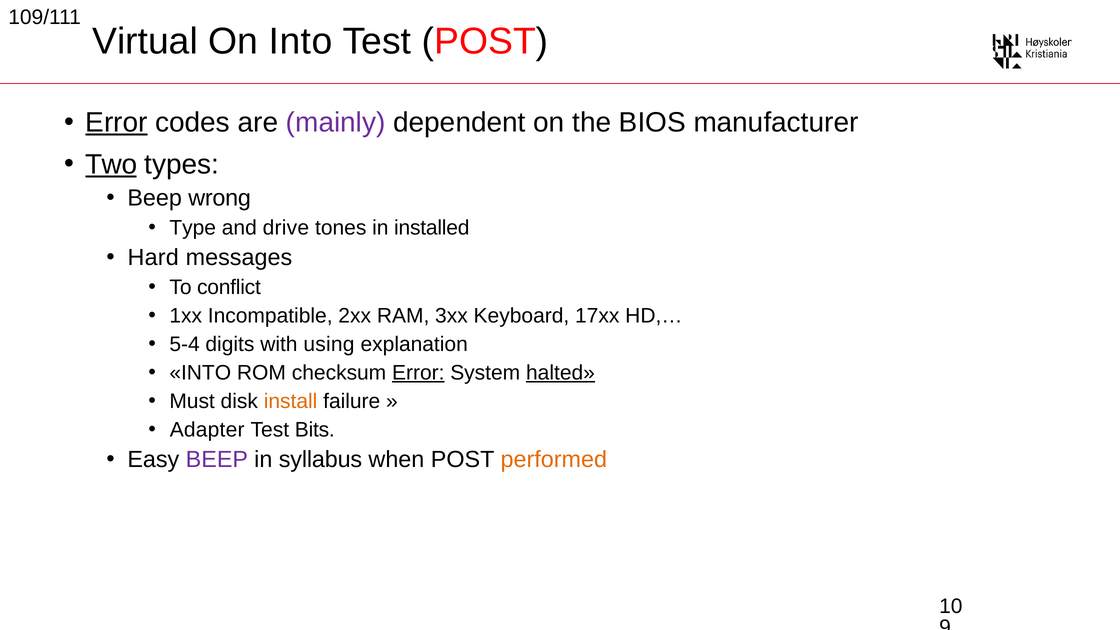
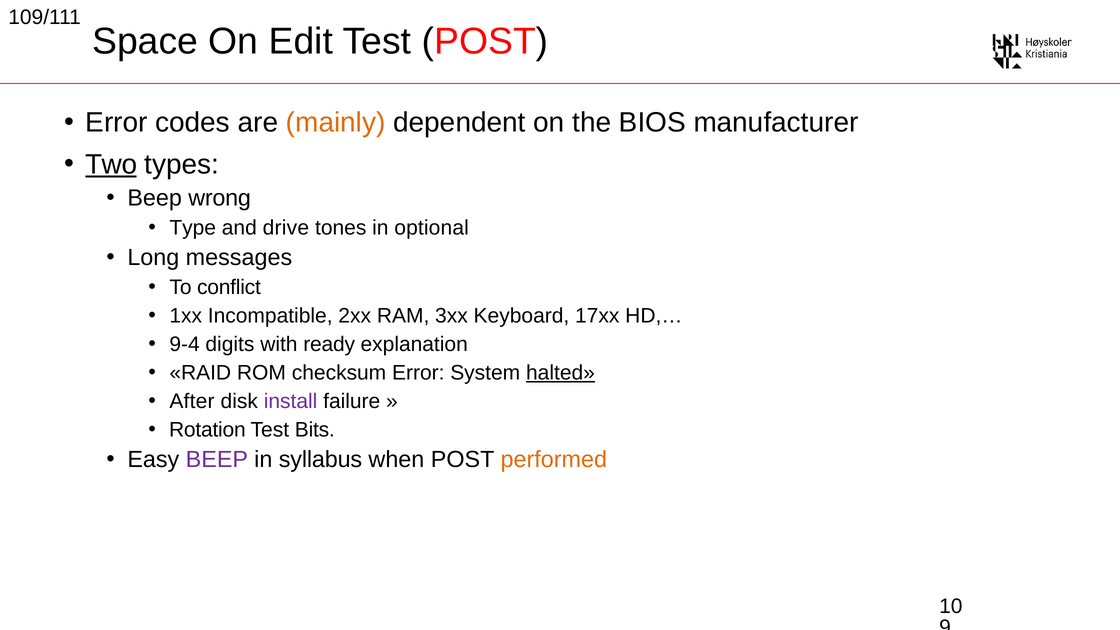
Virtual: Virtual -> Space
On Into: Into -> Edit
Error at (116, 122) underline: present -> none
mainly colour: purple -> orange
installed: installed -> optional
Hard: Hard -> Long
5-4: 5-4 -> 9-4
using: using -> ready
INTO at (200, 373): INTO -> RAID
Error at (418, 373) underline: present -> none
Must: Must -> After
install colour: orange -> purple
Adapter: Adapter -> Rotation
